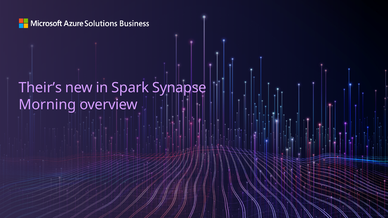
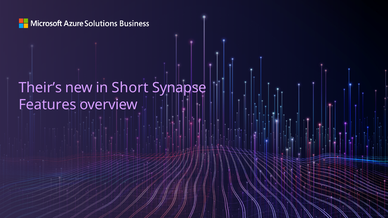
Spark: Spark -> Short
Morning: Morning -> Features
